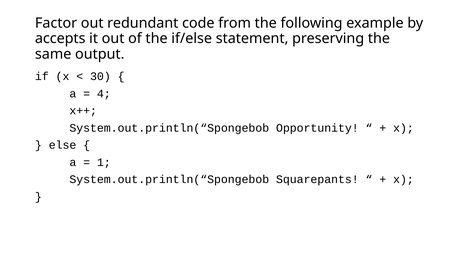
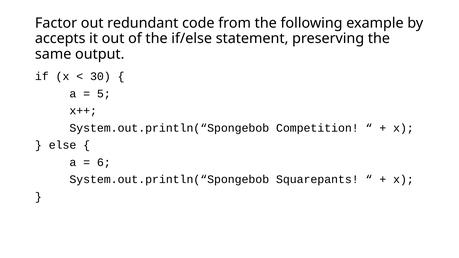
4: 4 -> 5
Opportunity: Opportunity -> Competition
1: 1 -> 6
